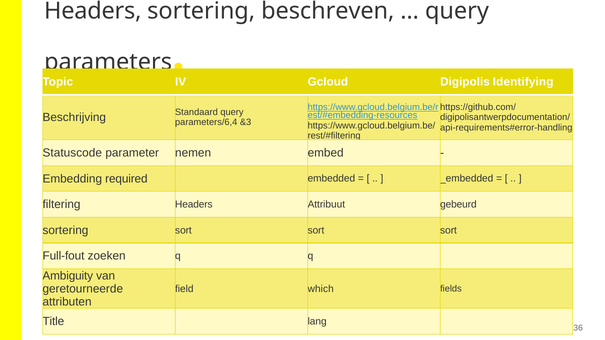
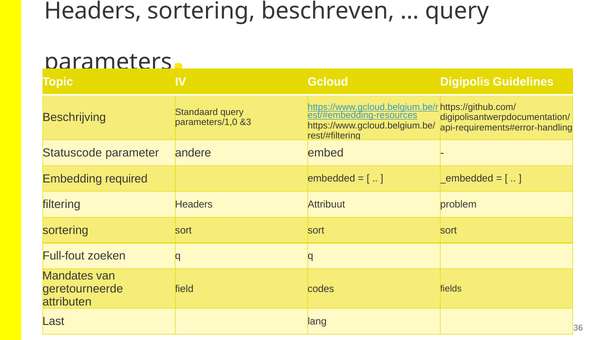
Identifying: Identifying -> Guidelines
parameters/6,4: parameters/6,4 -> parameters/1,0
nemen: nemen -> andere
gebeurd: gebeurd -> problem
Ambiguity: Ambiguity -> Mandates
which: which -> codes
Title: Title -> Last
